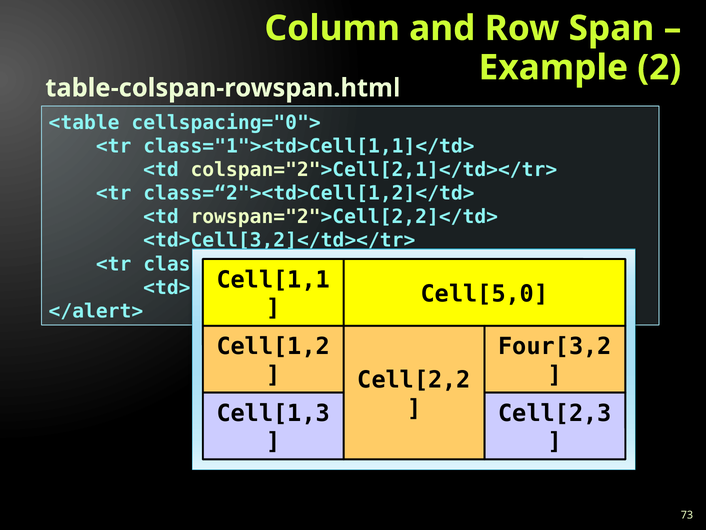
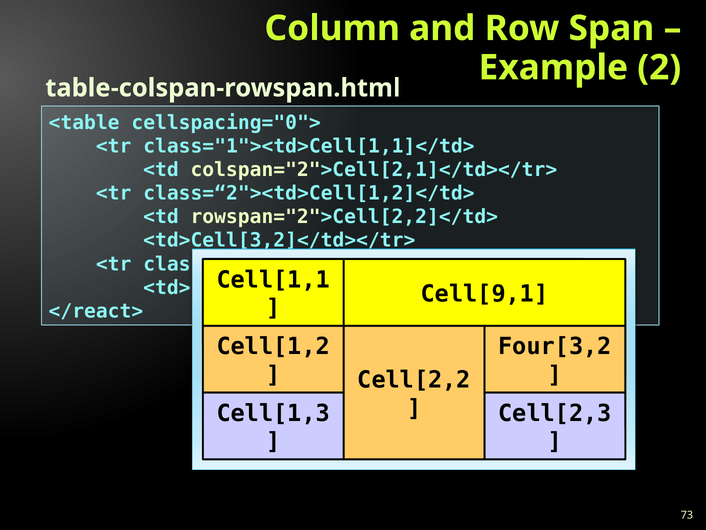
Cell[5,0: Cell[5,0 -> Cell[9,1
</alert>: </alert> -> </react>
